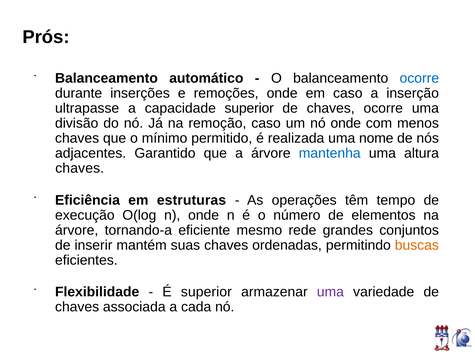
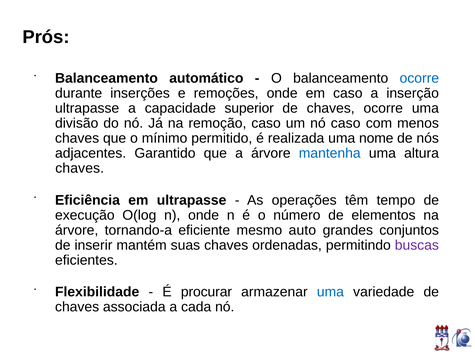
nó onde: onde -> caso
em estruturas: estruturas -> ultrapasse
rede: rede -> auto
buscas colour: orange -> purple
É superior: superior -> procurar
uma at (330, 292) colour: purple -> blue
